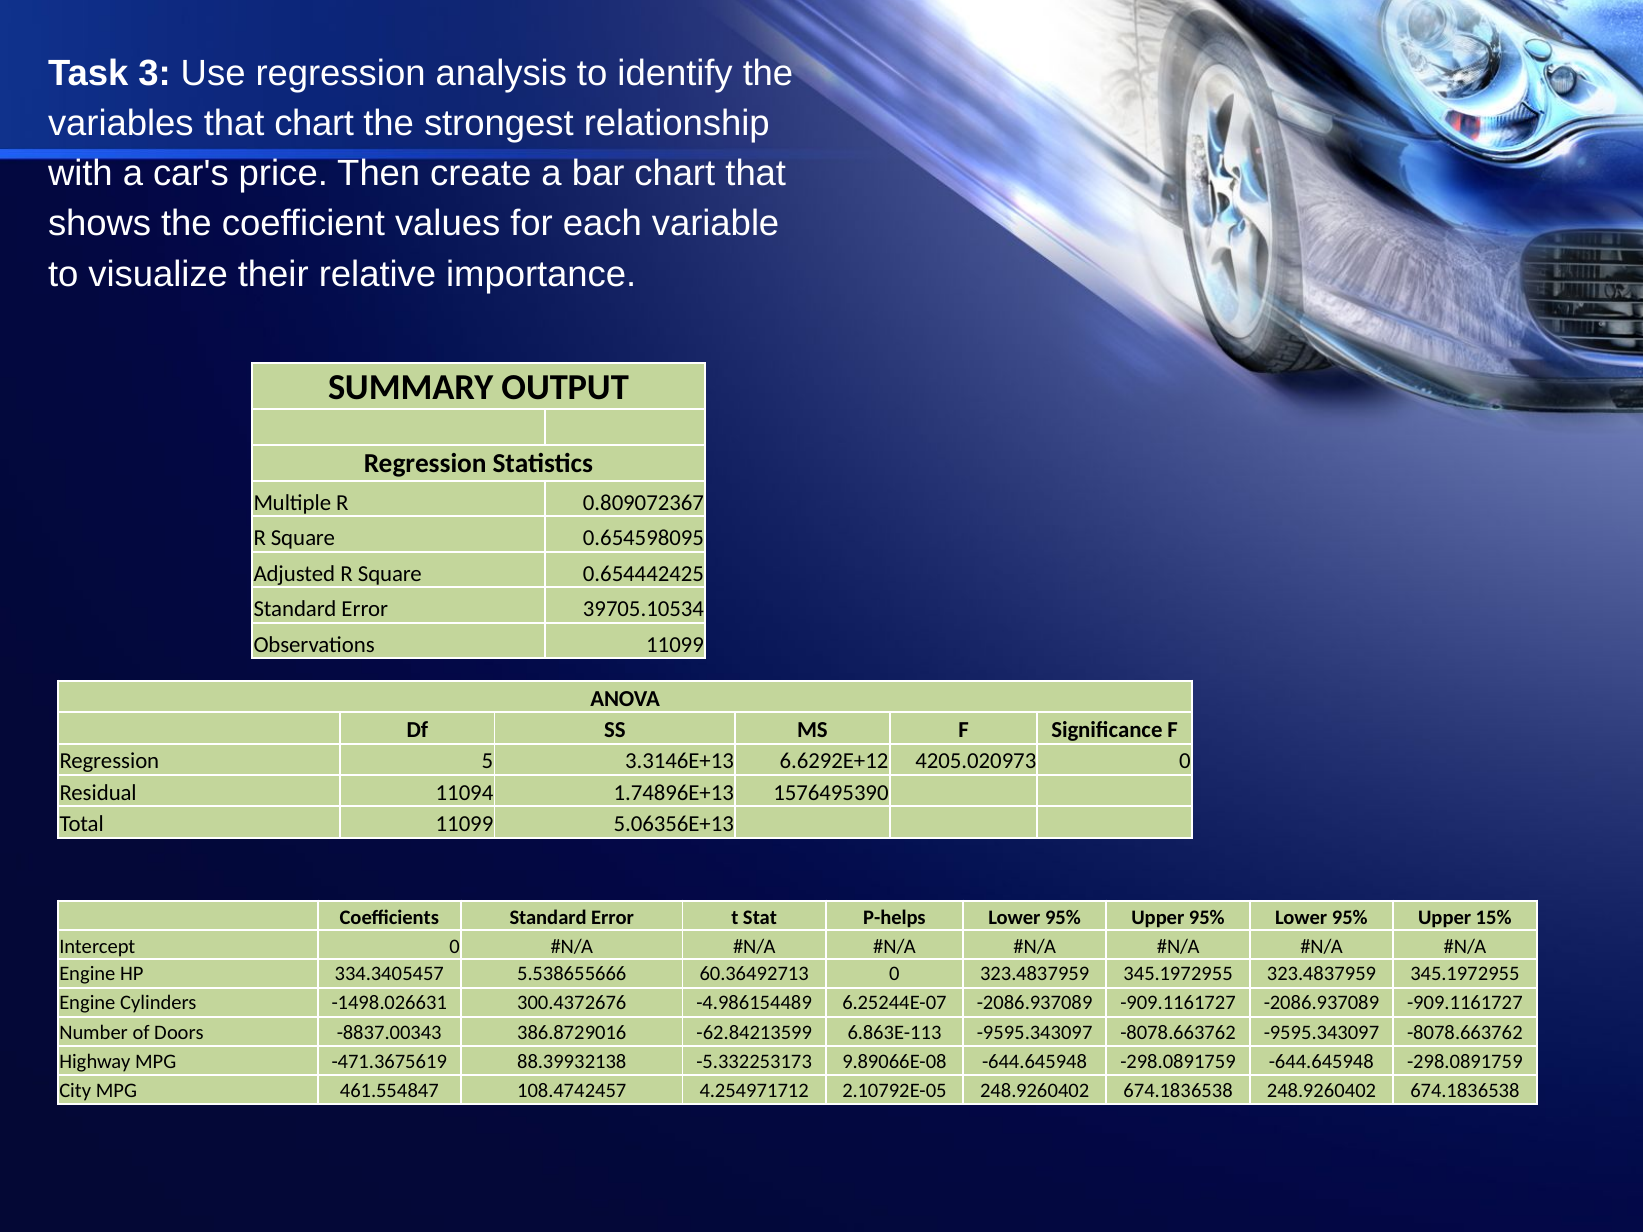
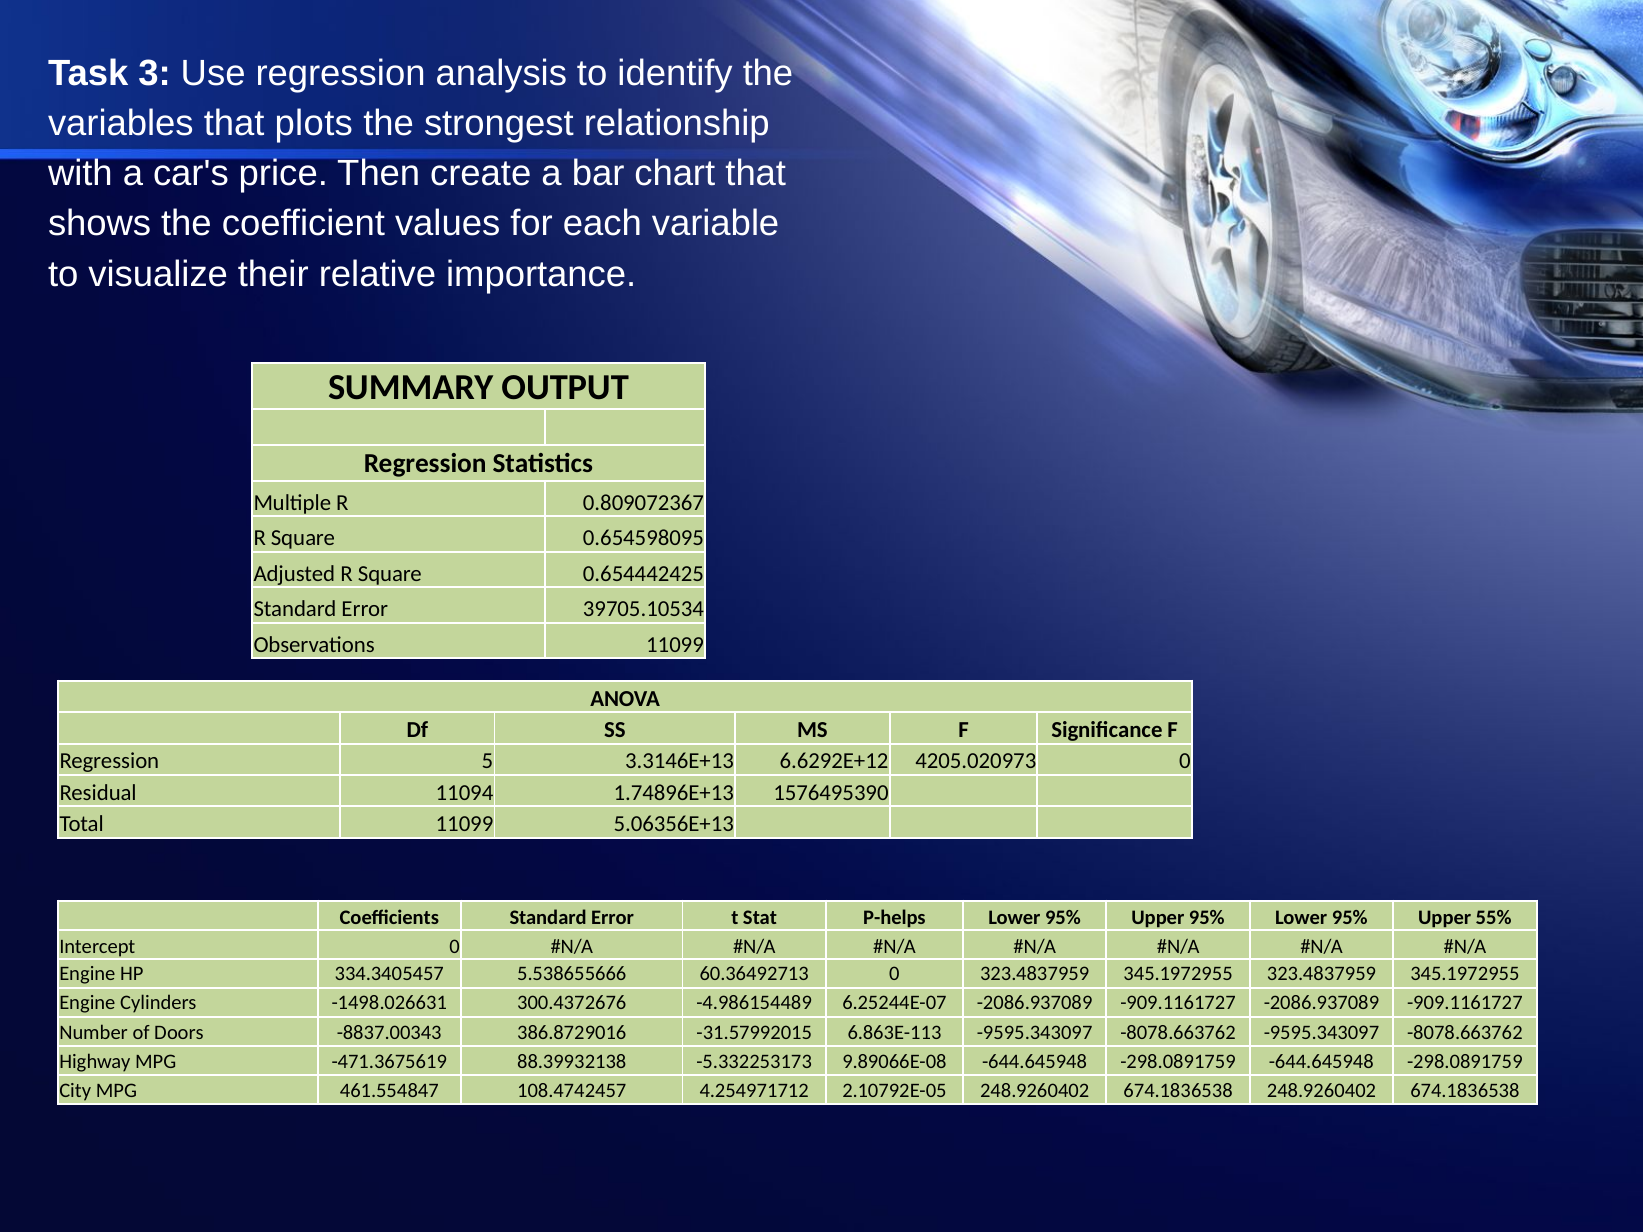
that chart: chart -> plots
15%: 15% -> 55%
-62.84213599: -62.84213599 -> -31.57992015
